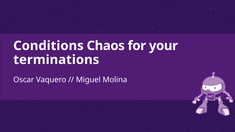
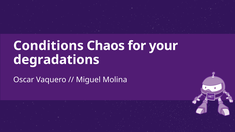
terminations: terminations -> degradations
